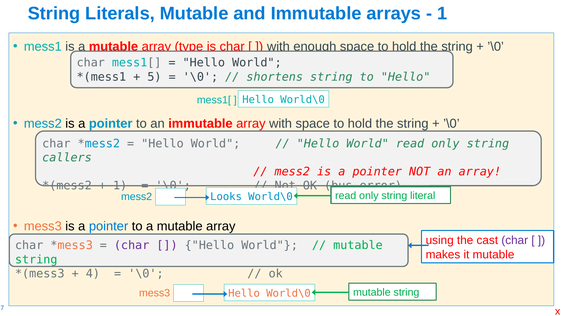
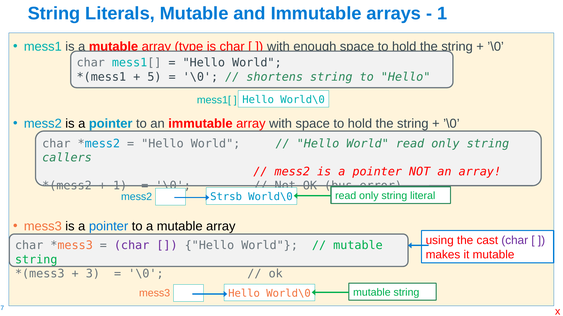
Looks: Looks -> Strsb
4: 4 -> 3
